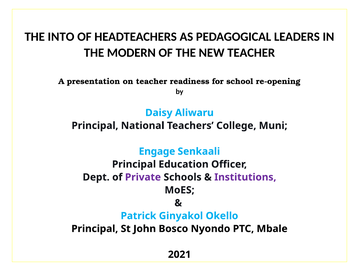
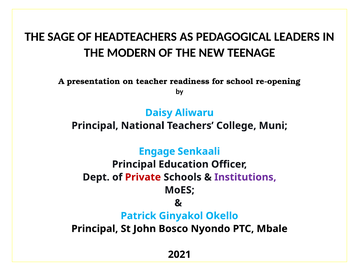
INTO: INTO -> SAGE
NEW TEACHER: TEACHER -> TEENAGE
Private colour: purple -> red
